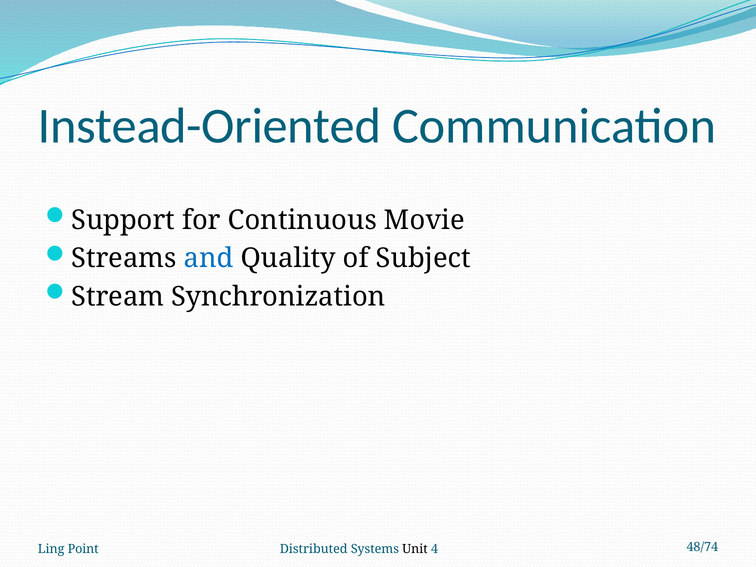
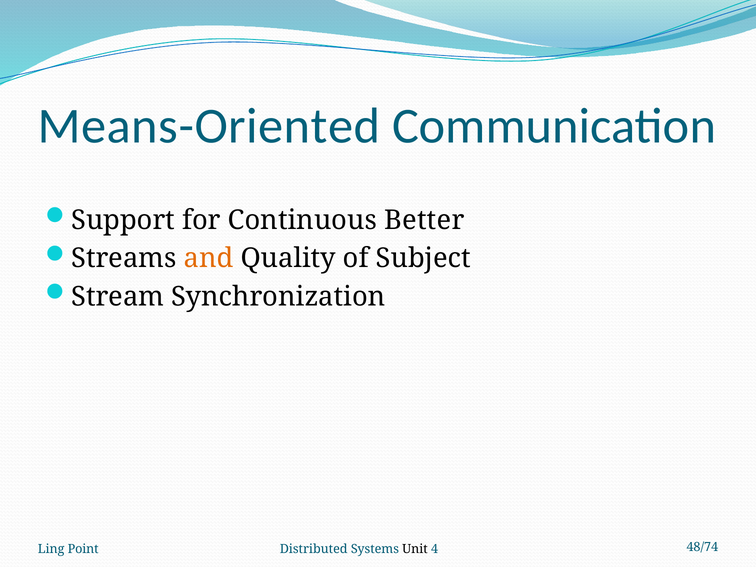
Instead-Oriented: Instead-Oriented -> Means-Oriented
Movie: Movie -> Better
and colour: blue -> orange
